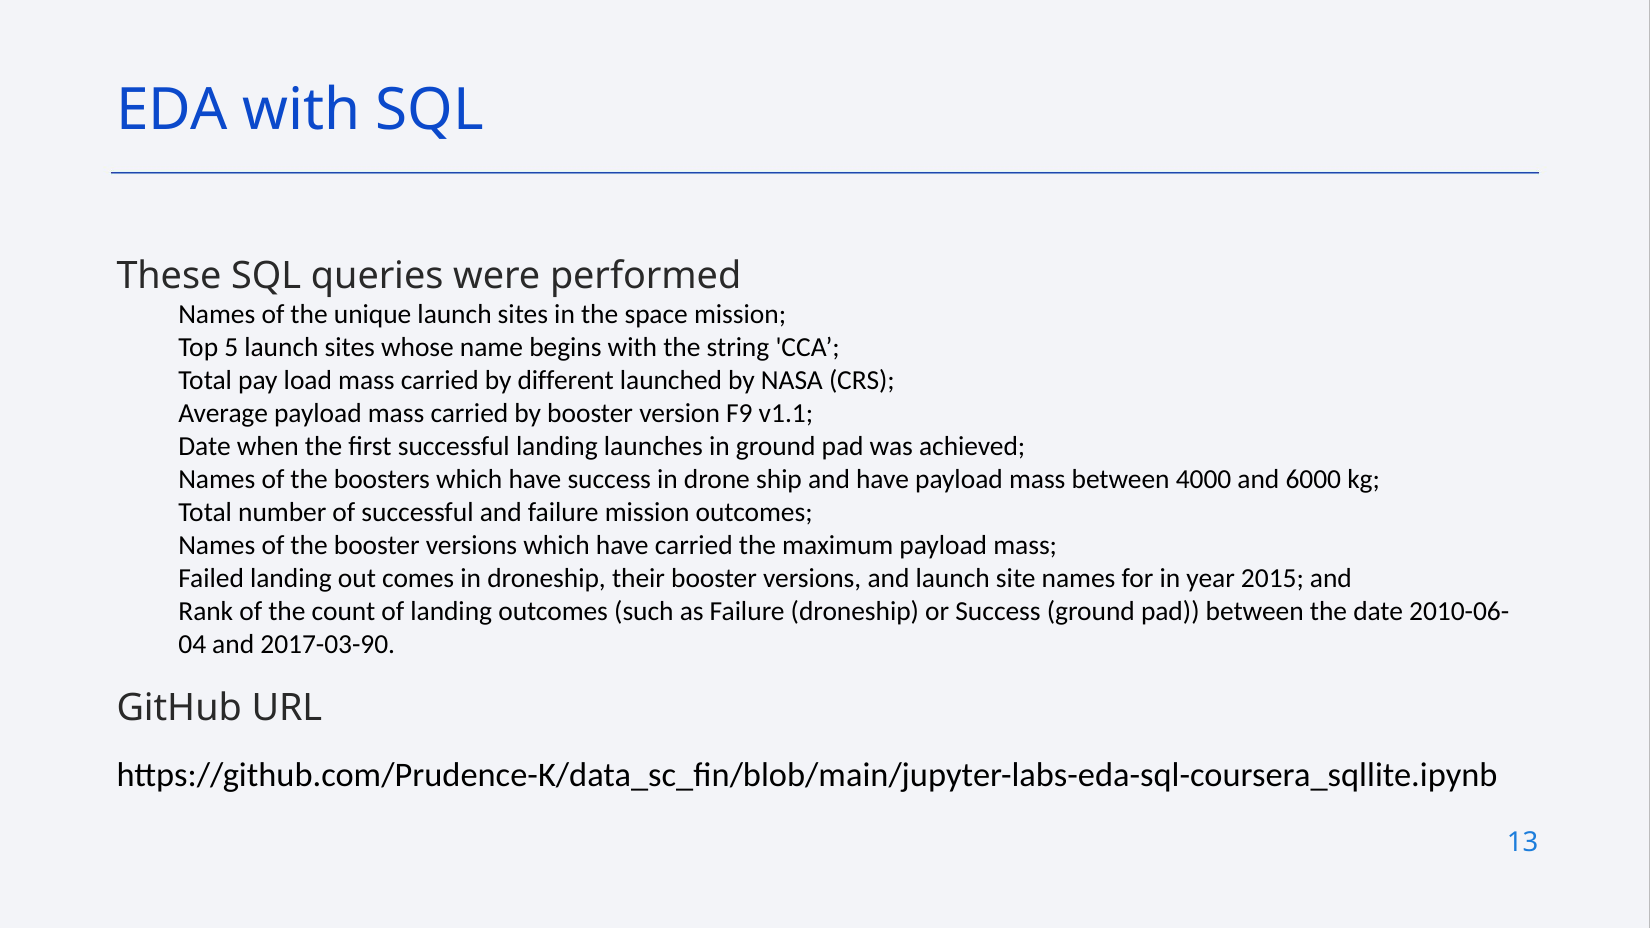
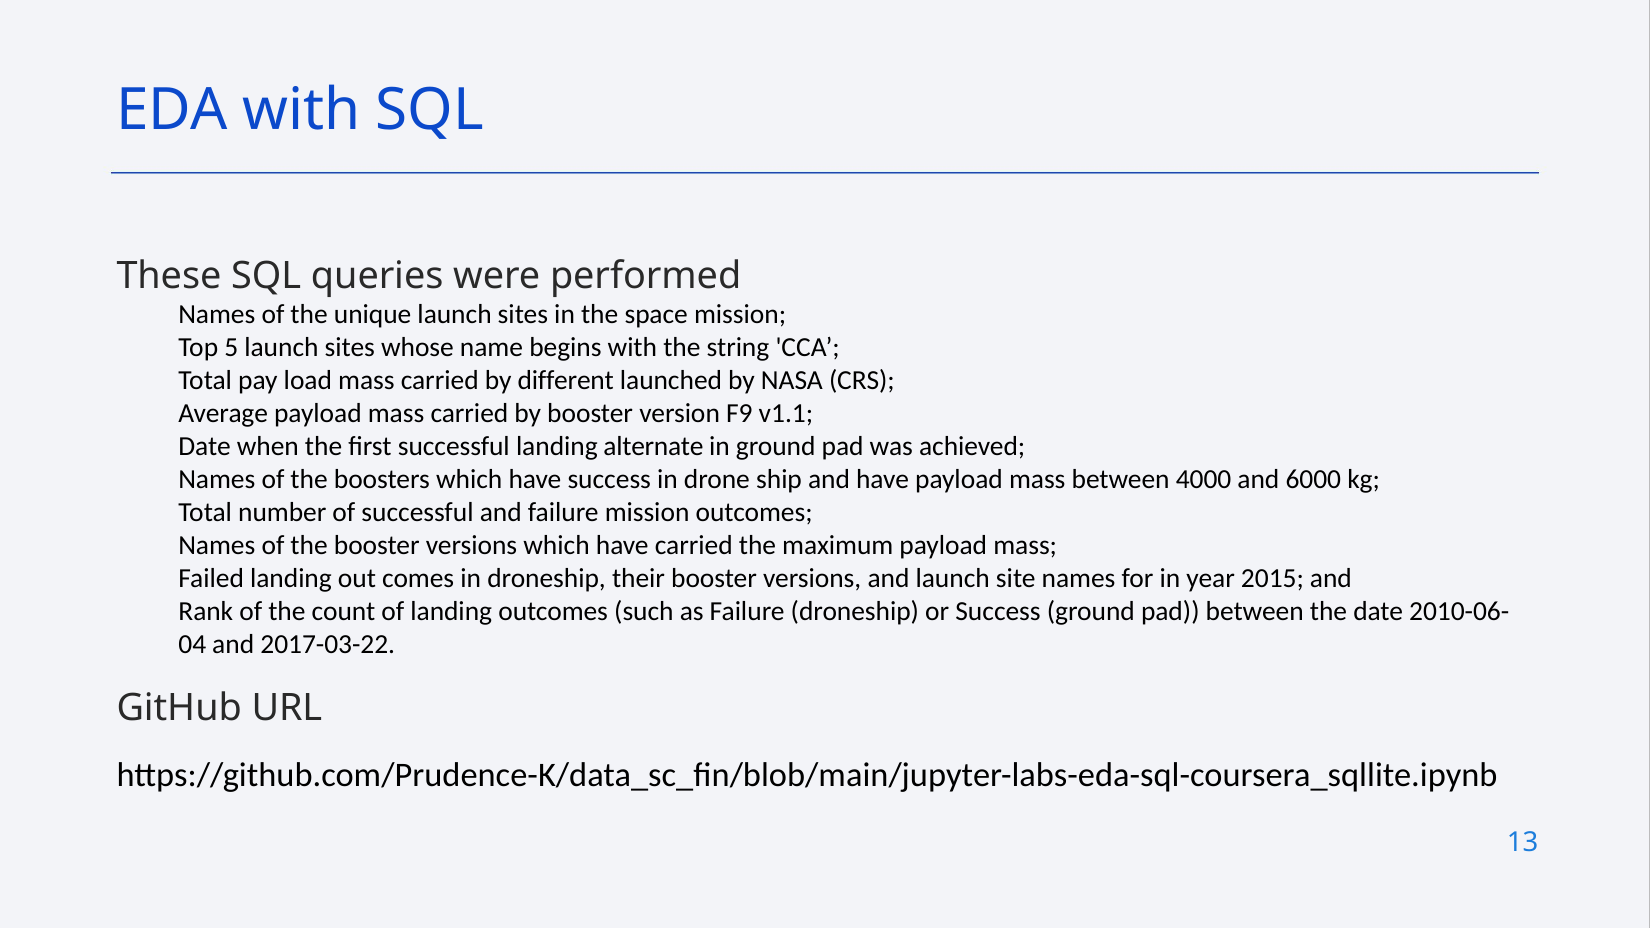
launches: launches -> alternate
2017-03-90: 2017-03-90 -> 2017-03-22
